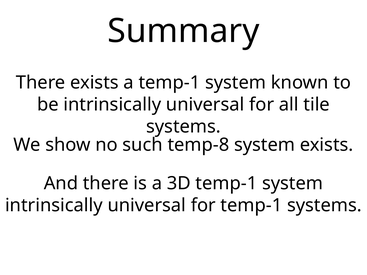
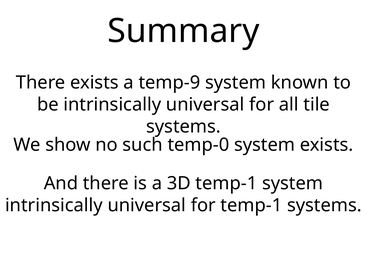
a temp-1: temp-1 -> temp-9
temp-8: temp-8 -> temp-0
